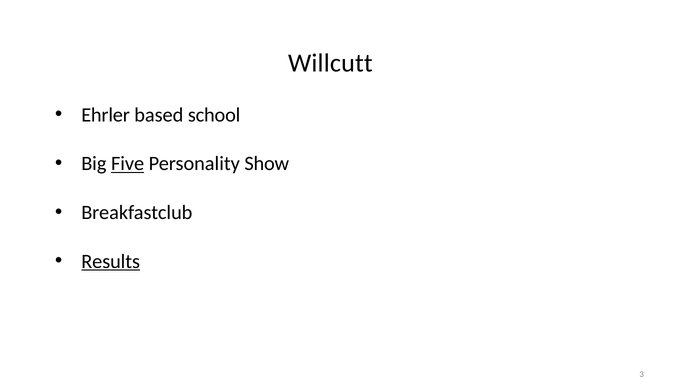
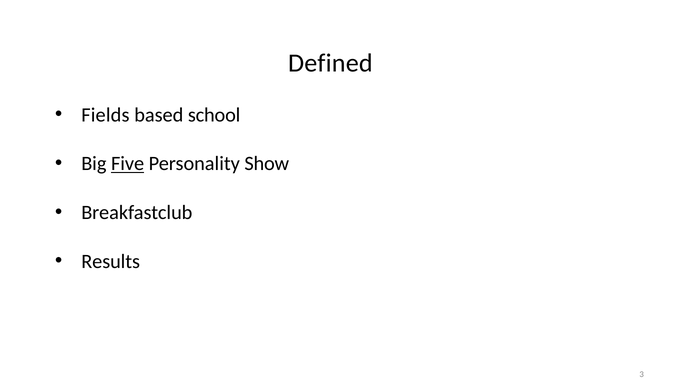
Willcutt: Willcutt -> Defined
Ehrler: Ehrler -> Fields
Results underline: present -> none
